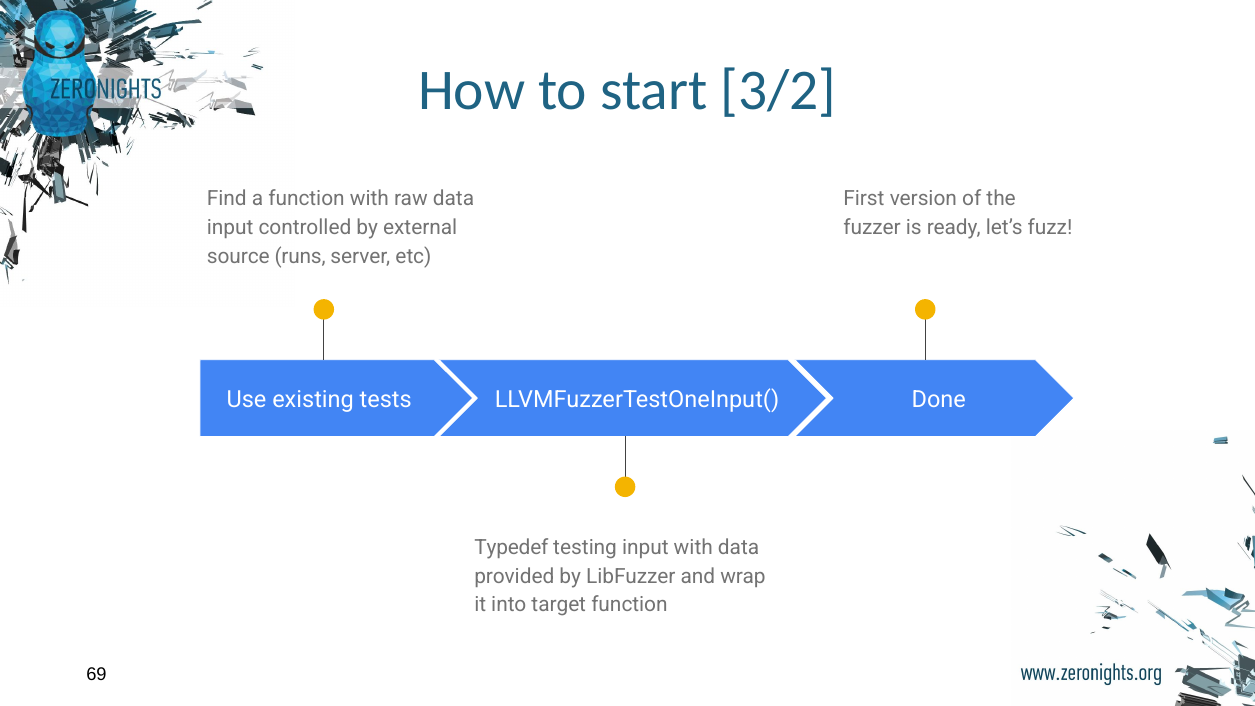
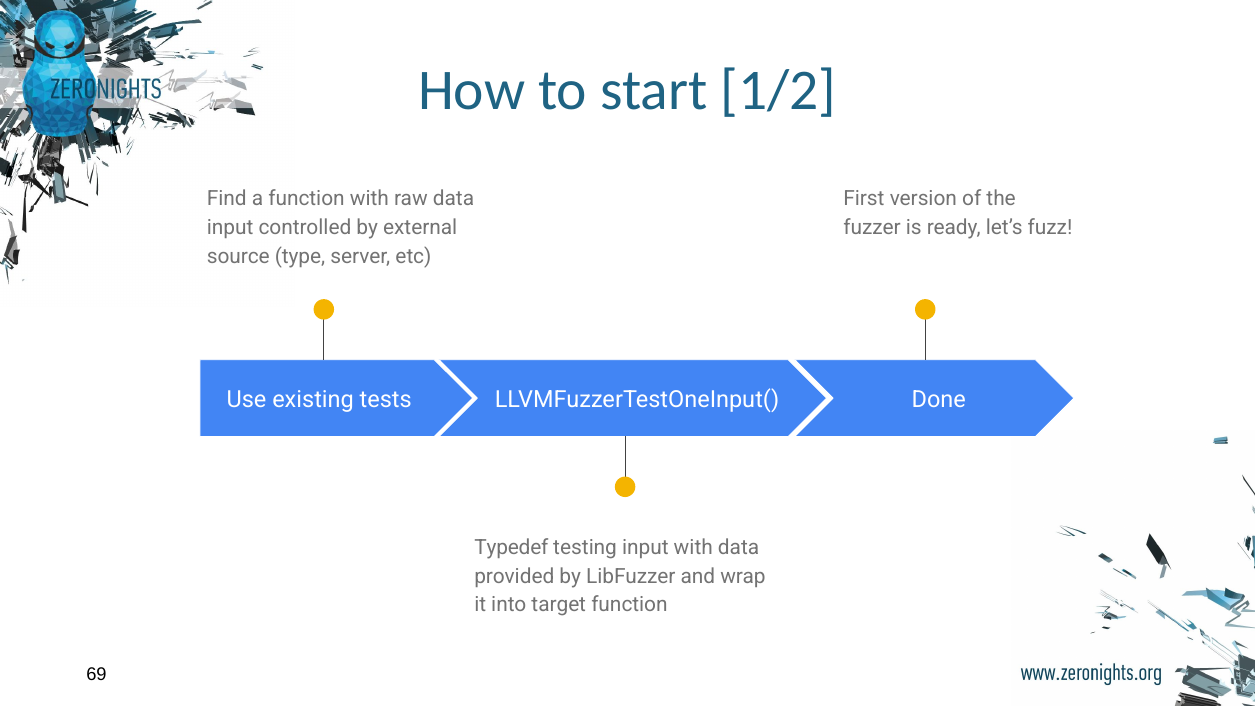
3/2: 3/2 -> 1/2
runs: runs -> type
